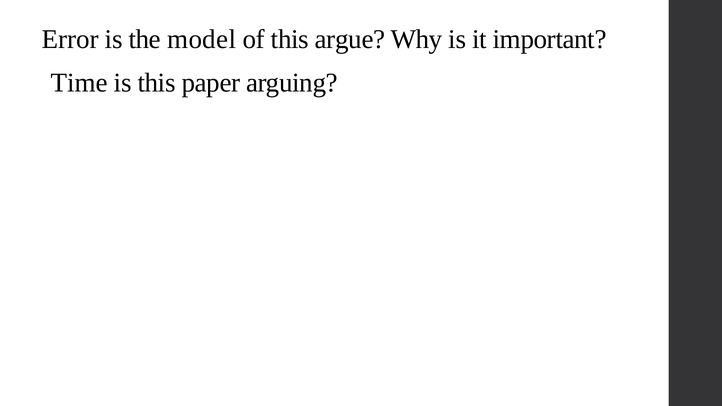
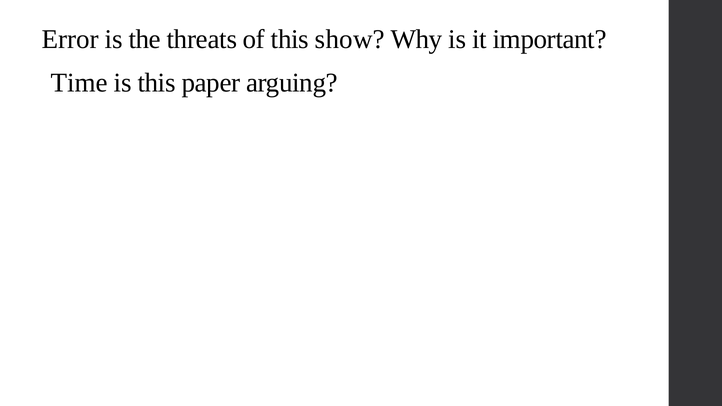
model: model -> threats
argue: argue -> show
